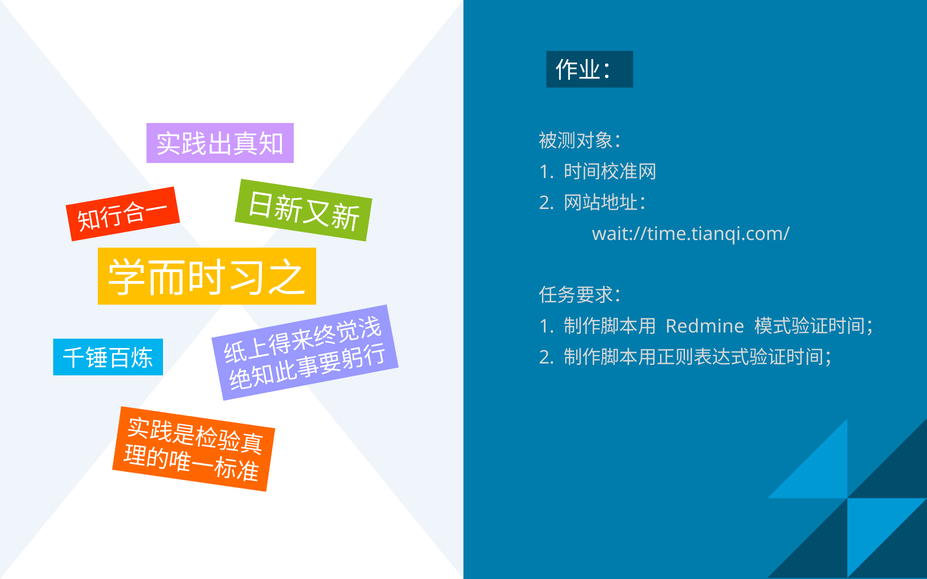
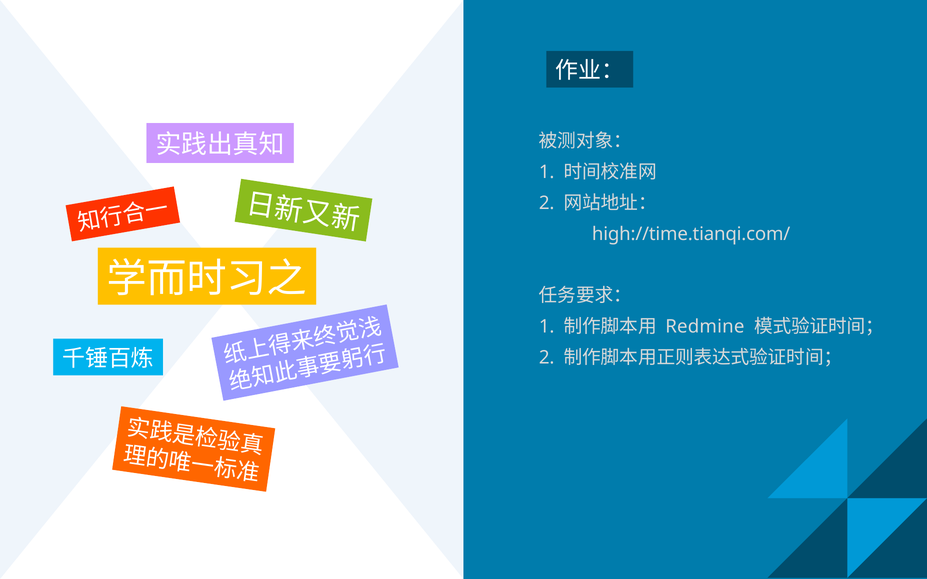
wait://time.tianqi.com/: wait://time.tianqi.com/ -> high://time.tianqi.com/
